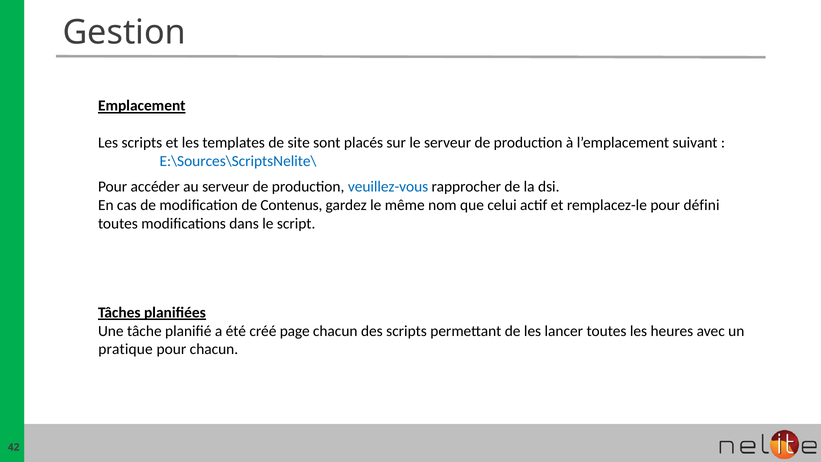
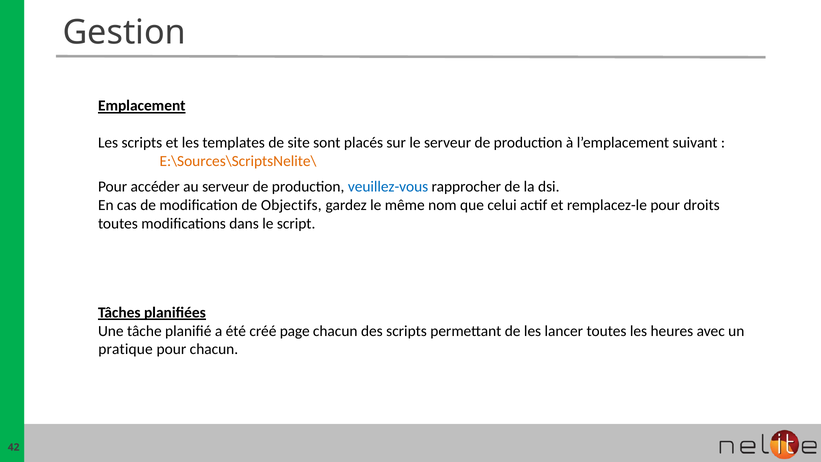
E:\Sources\ScriptsNelite\ colour: blue -> orange
Contenus: Contenus -> Objectifs
défini: défini -> droits
